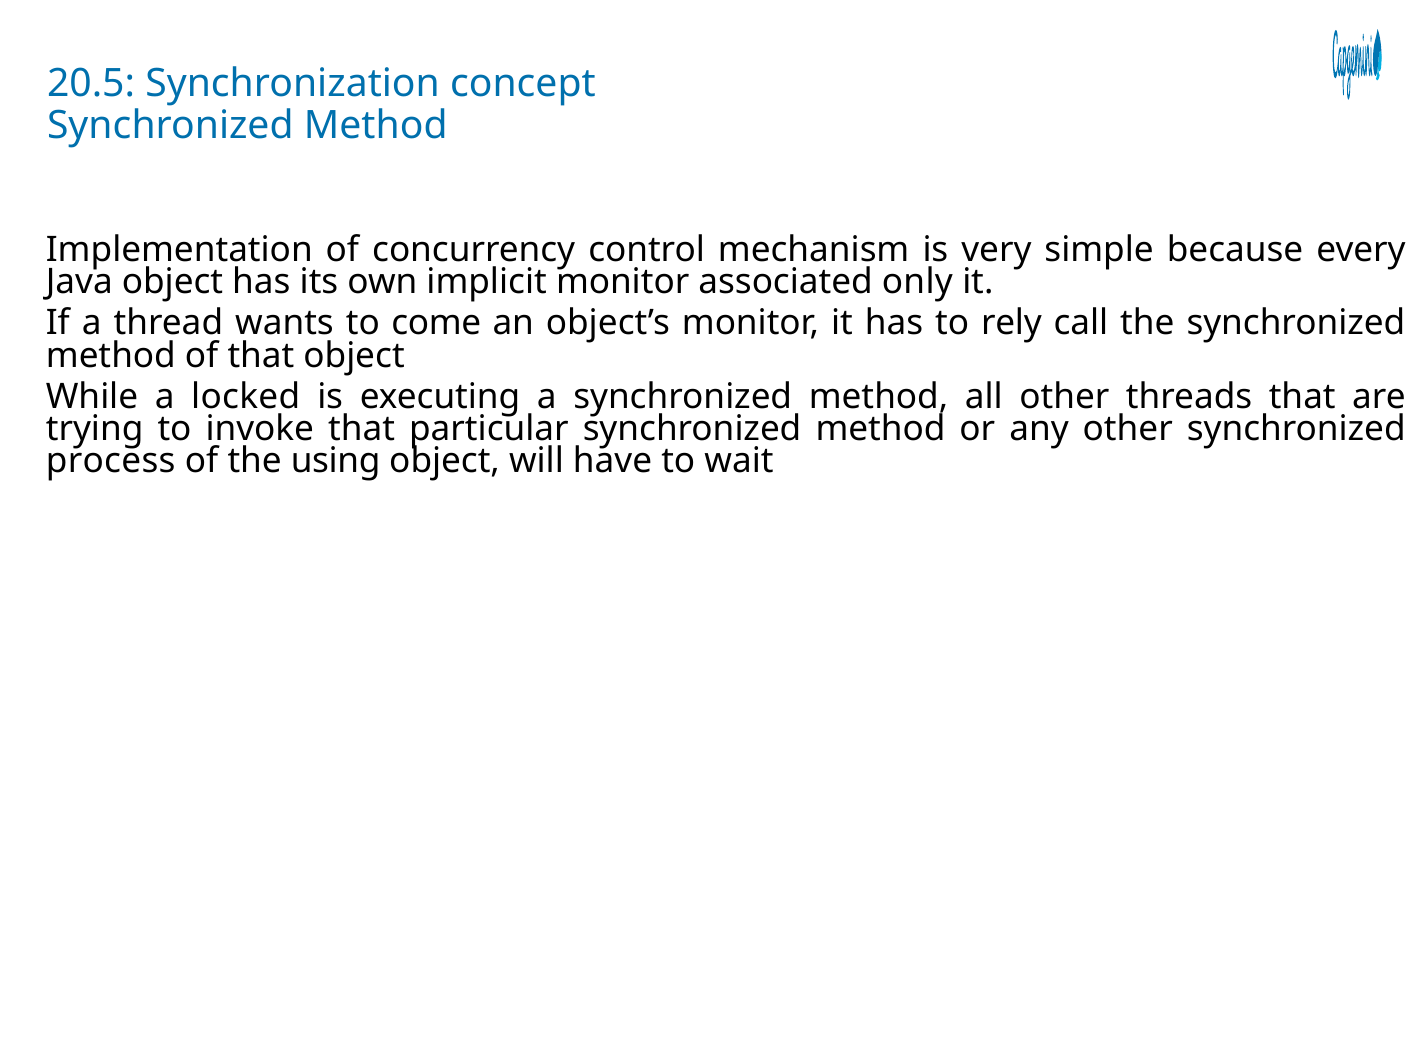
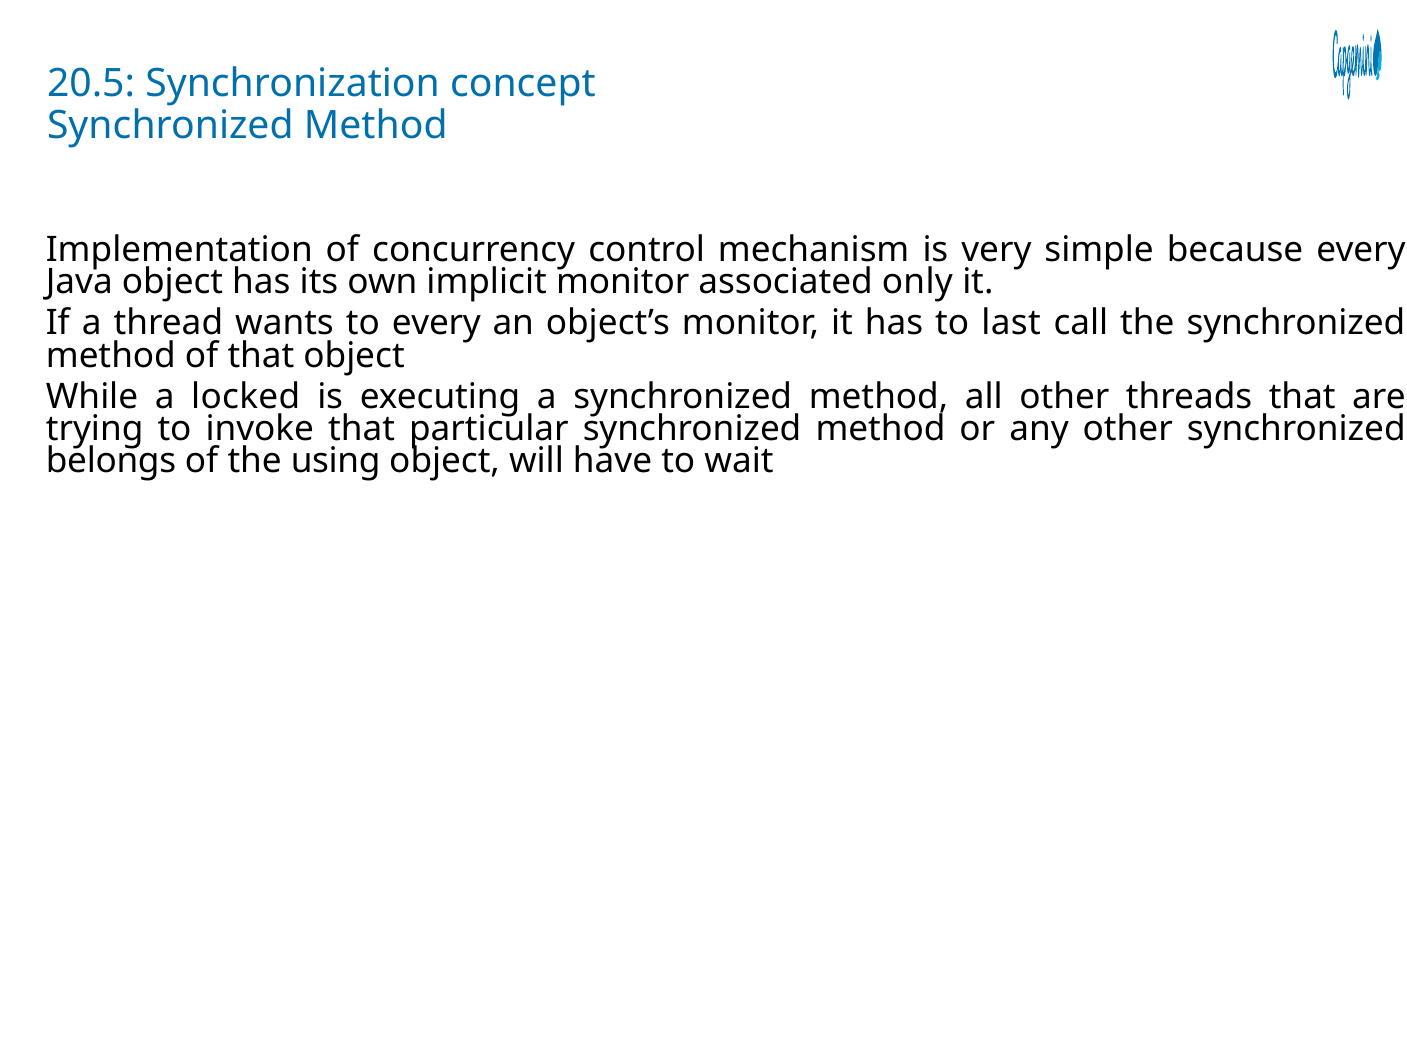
to come: come -> every
rely: rely -> last
process: process -> belongs
